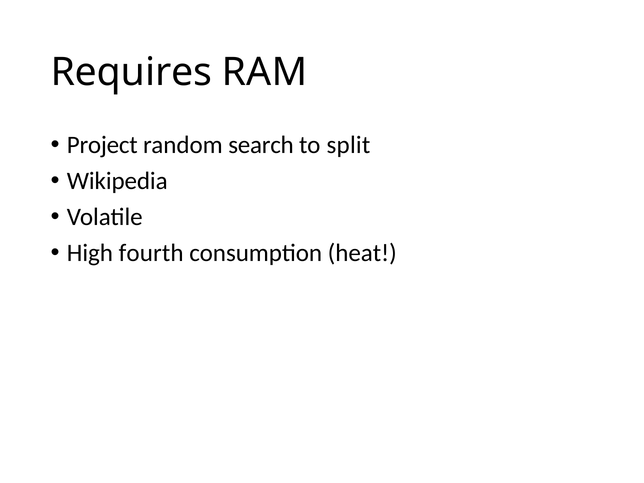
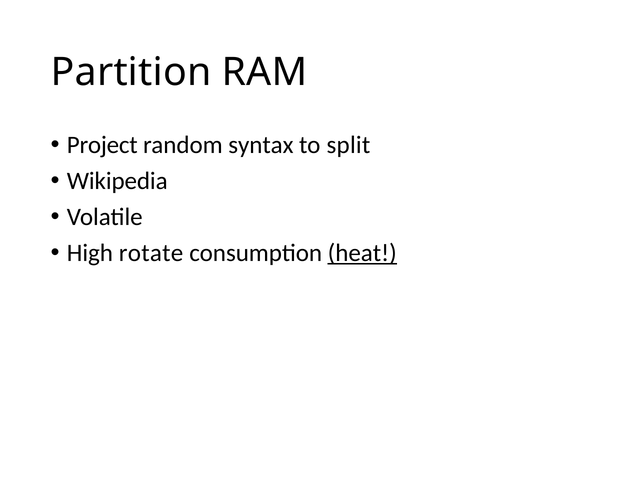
Requires: Requires -> Partition
search: search -> syntax
fourth: fourth -> rotate
heat underline: none -> present
